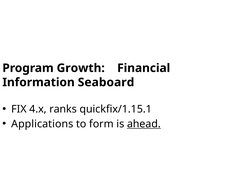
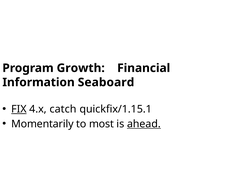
FIX underline: none -> present
ranks: ranks -> catch
Applications: Applications -> Momentarily
form: form -> most
